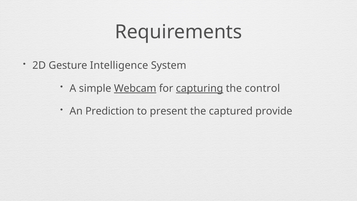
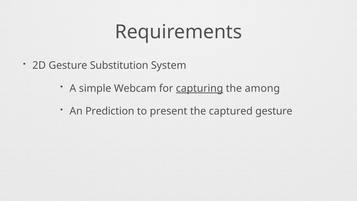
Intelligence: Intelligence -> Substitution
Webcam underline: present -> none
control: control -> among
captured provide: provide -> gesture
